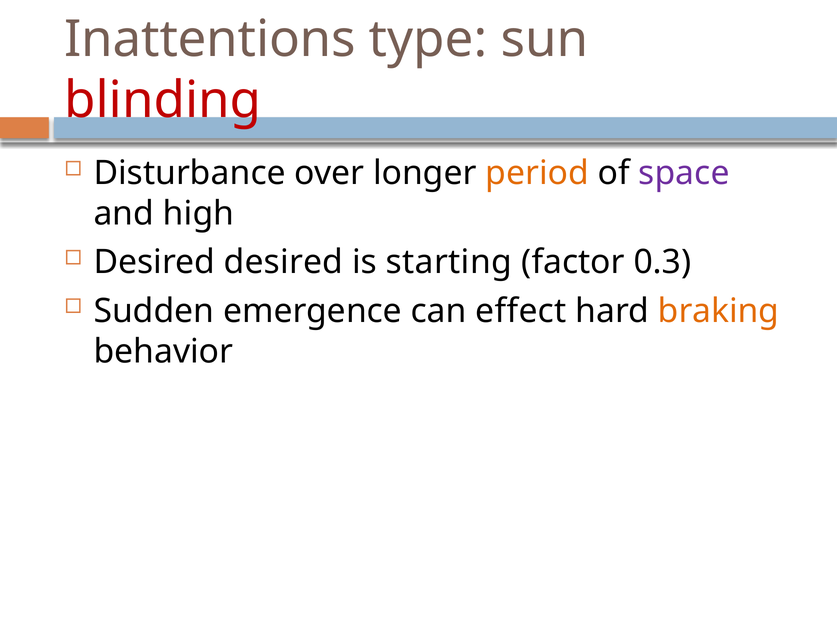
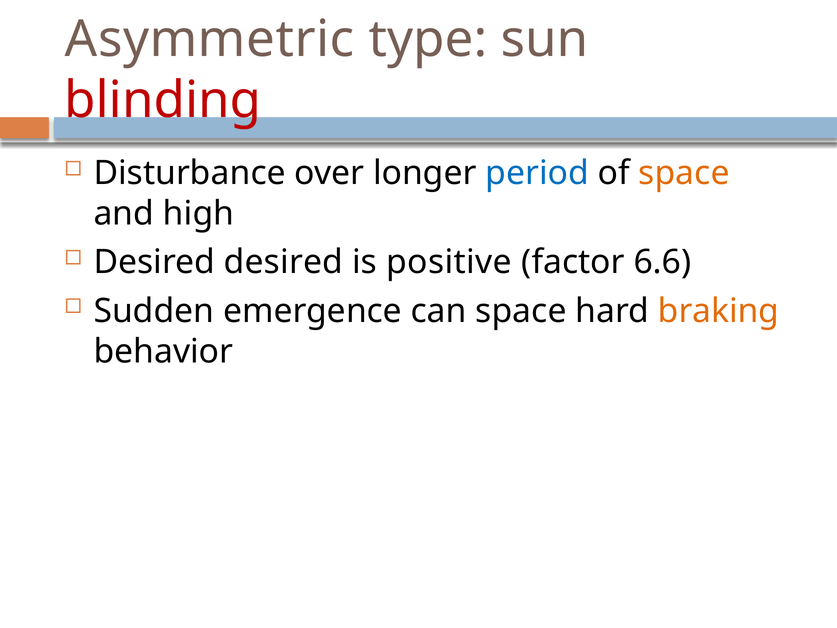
Inattentions: Inattentions -> Asymmetric
period colour: orange -> blue
space at (684, 173) colour: purple -> orange
starting: starting -> positive
0.3: 0.3 -> 6.6
can effect: effect -> space
